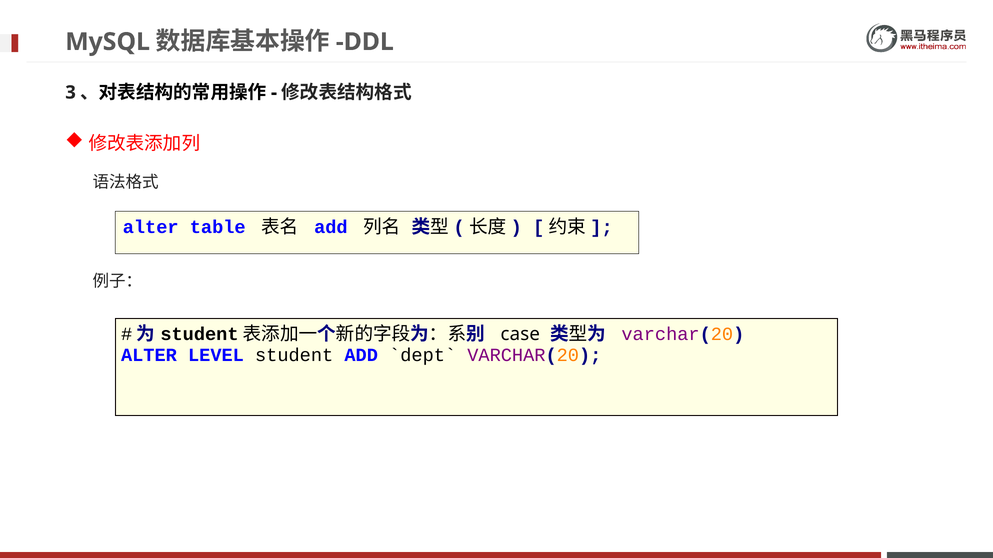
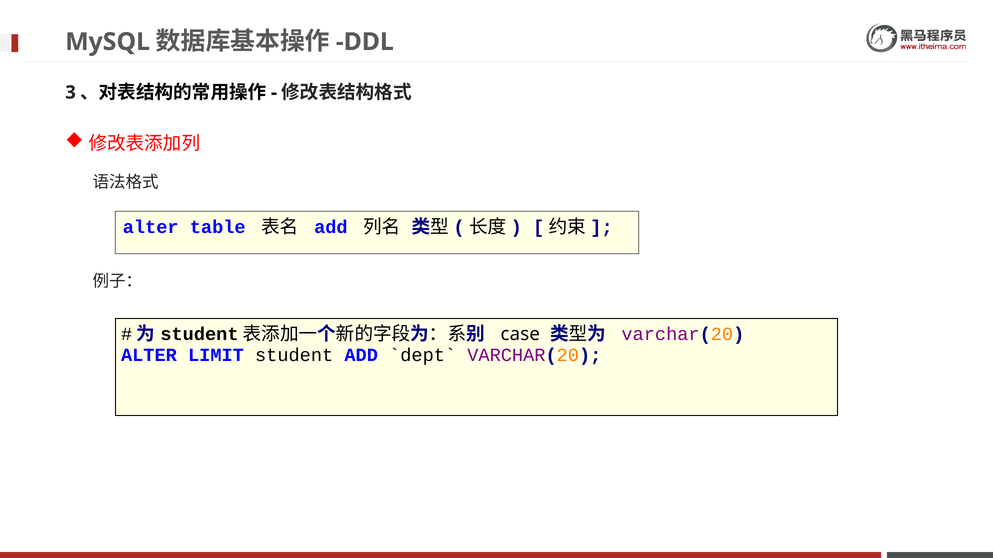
LEVEL: LEVEL -> LIMIT
